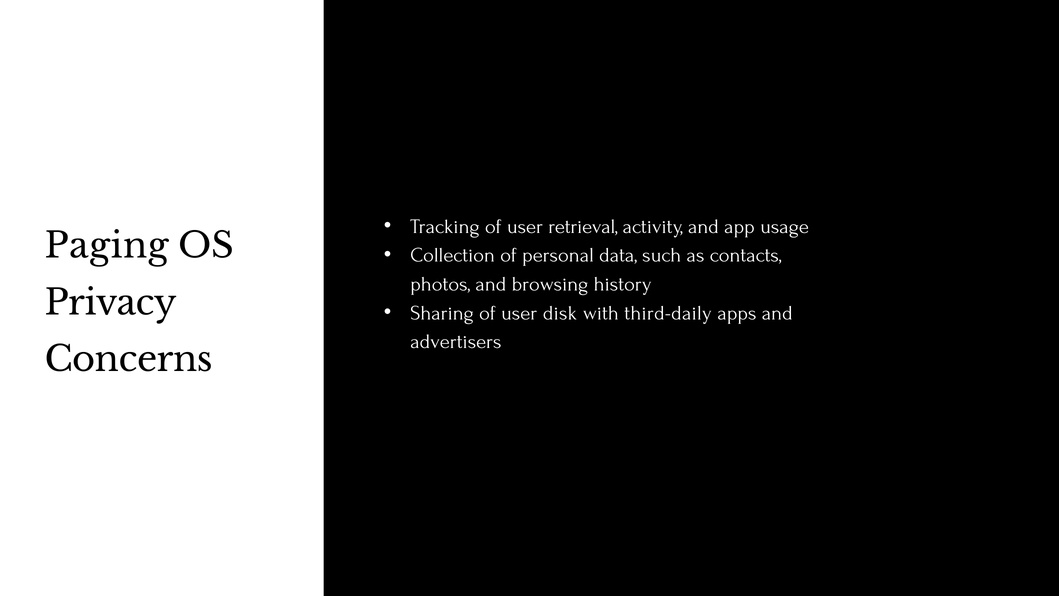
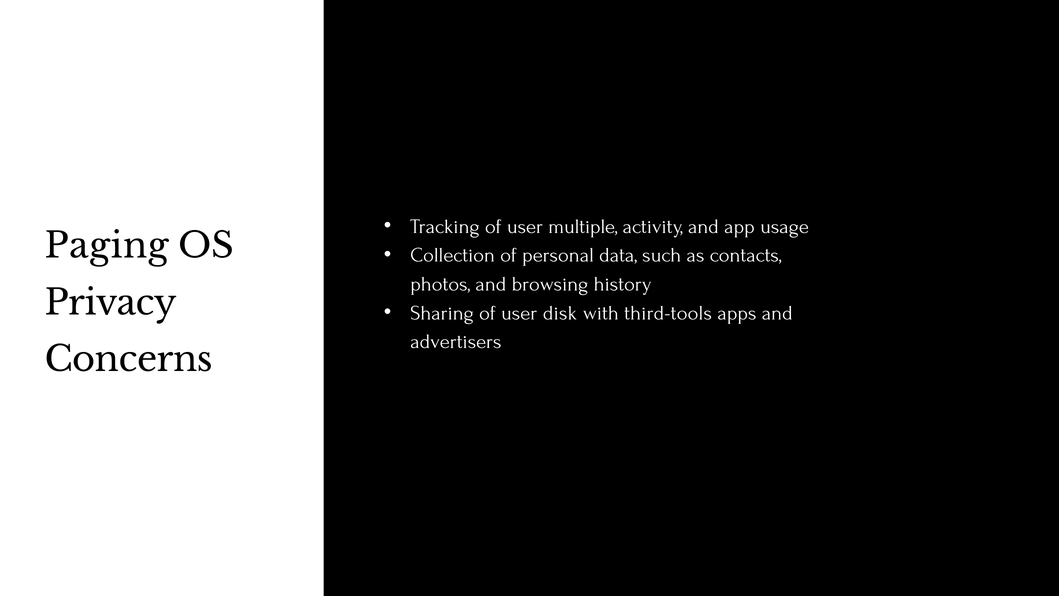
retrieval: retrieval -> multiple
third-daily: third-daily -> third-tools
